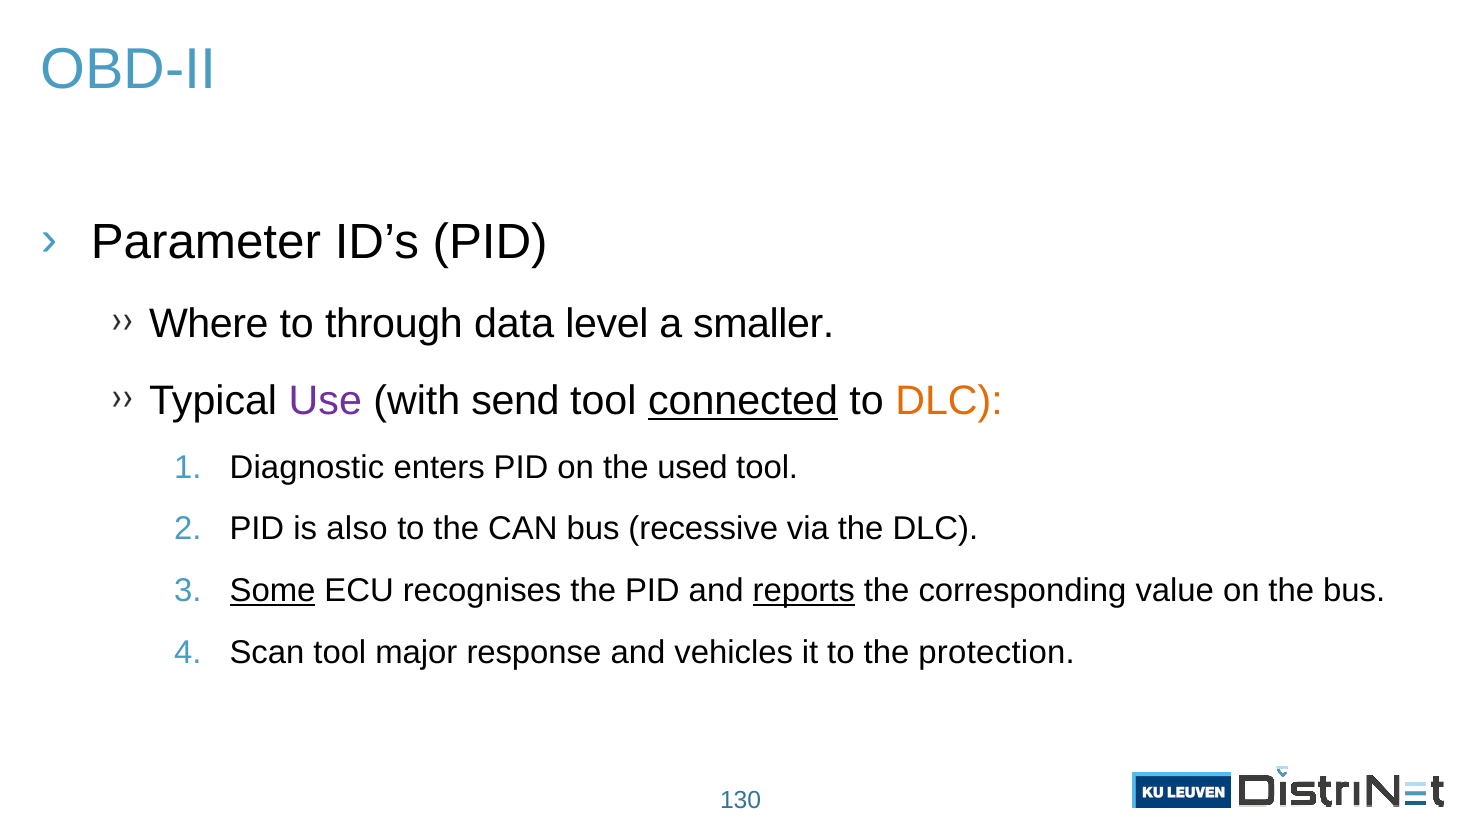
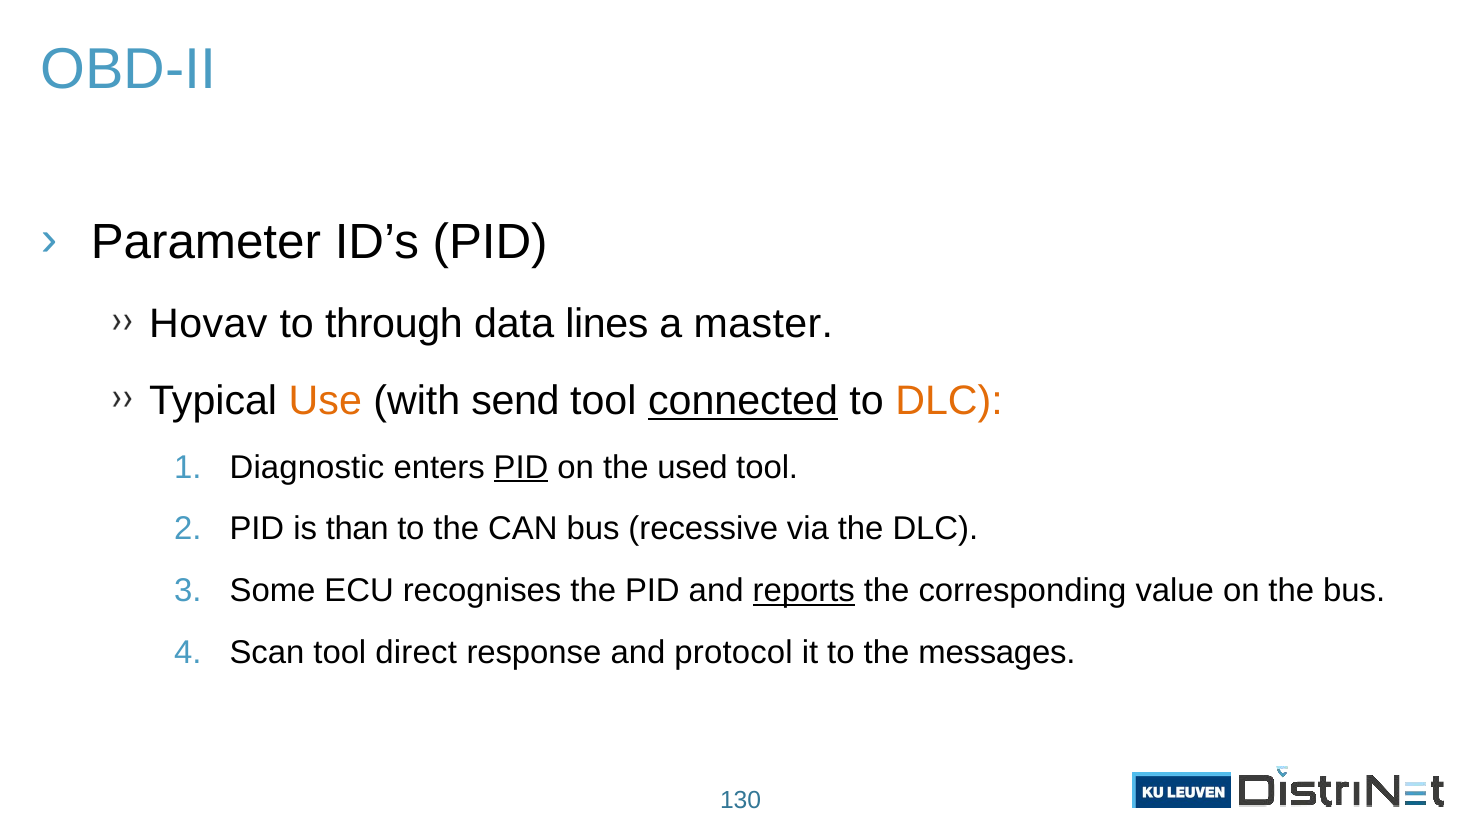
Where: Where -> Hovav
level: level -> lines
smaller: smaller -> master
Use colour: purple -> orange
PID at (521, 467) underline: none -> present
also: also -> than
Some underline: present -> none
major: major -> direct
vehicles: vehicles -> protocol
protection: protection -> messages
